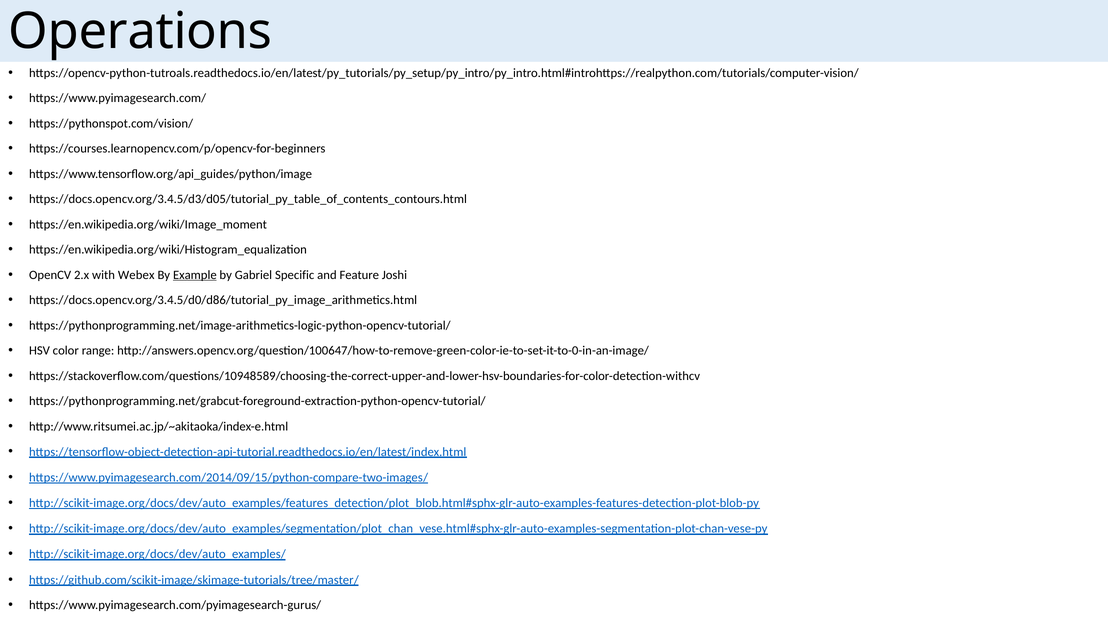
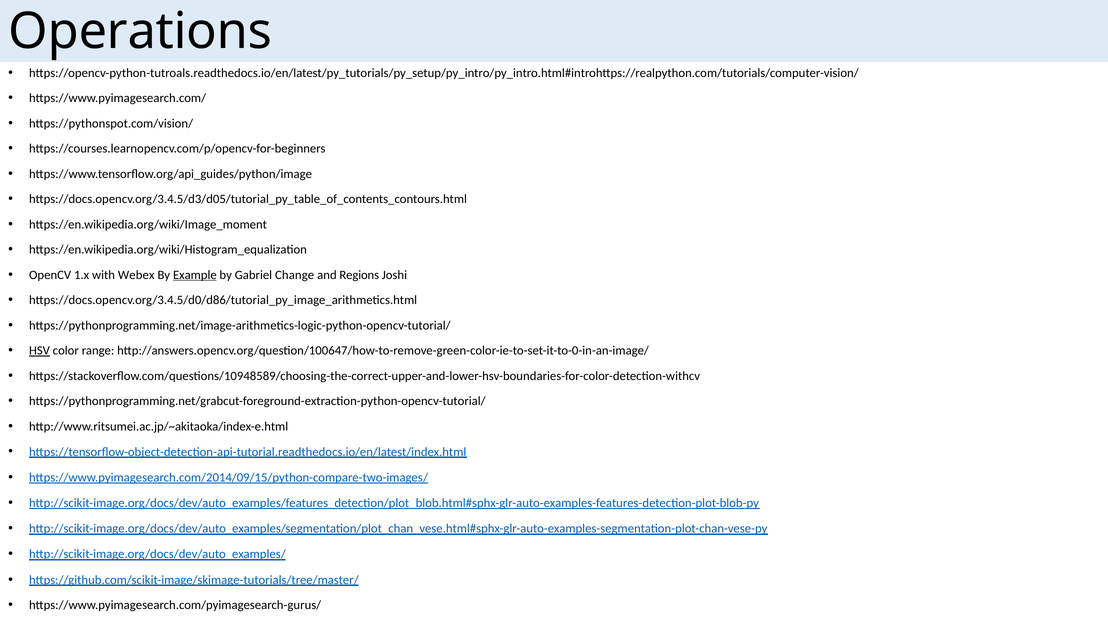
2.x: 2.x -> 1.x
Specific: Specific -> Change
Feature: Feature -> Regions
HSV underline: none -> present
